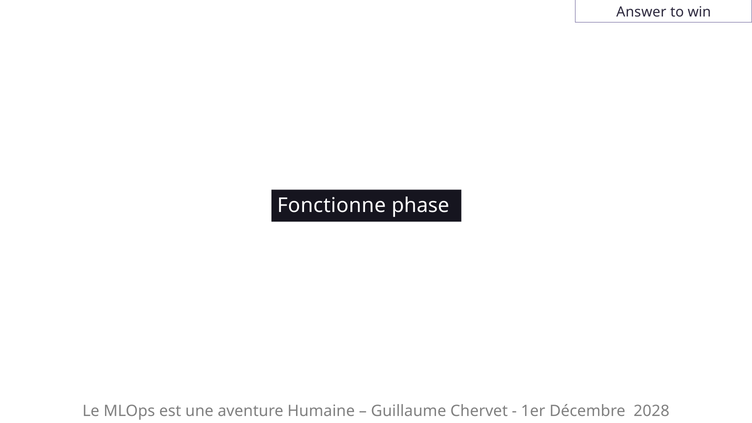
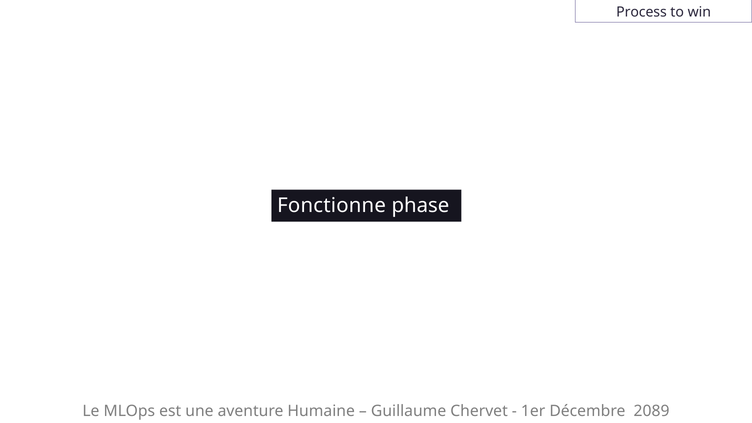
Answer: Answer -> Process
2028: 2028 -> 2089
